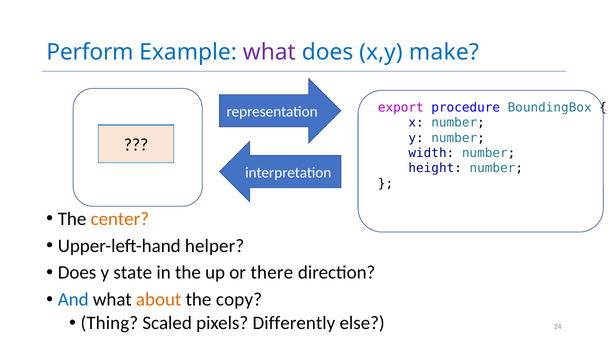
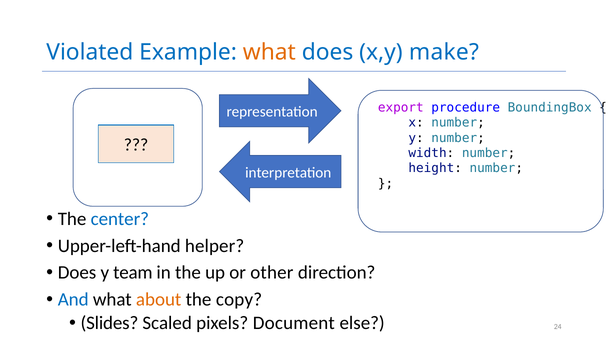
Perform: Perform -> Violated
what at (269, 52) colour: purple -> orange
center colour: orange -> blue
state: state -> team
there: there -> other
Thing: Thing -> Slides
Differently: Differently -> Document
